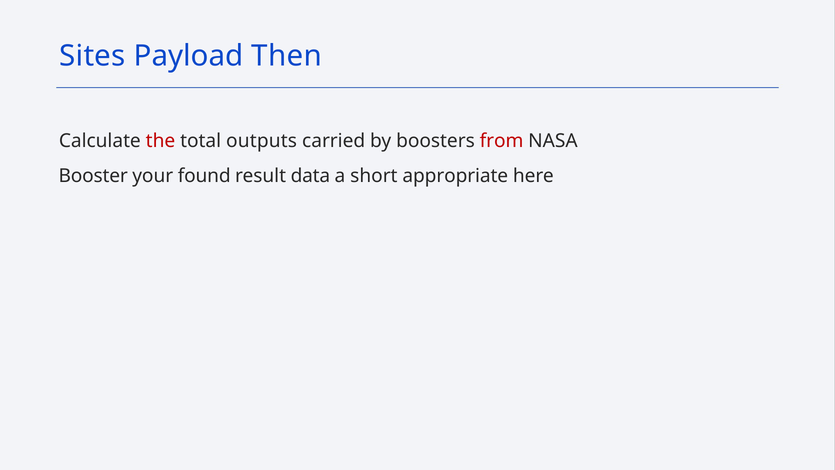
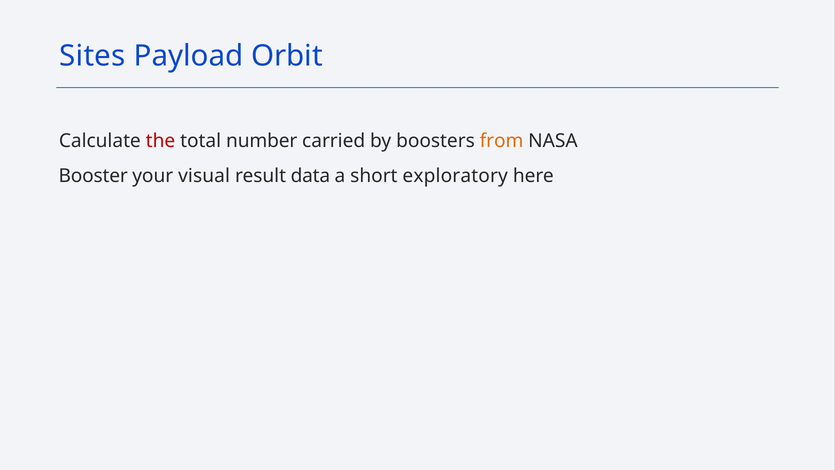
Then: Then -> Orbit
outputs: outputs -> number
from colour: red -> orange
found: found -> visual
appropriate: appropriate -> exploratory
